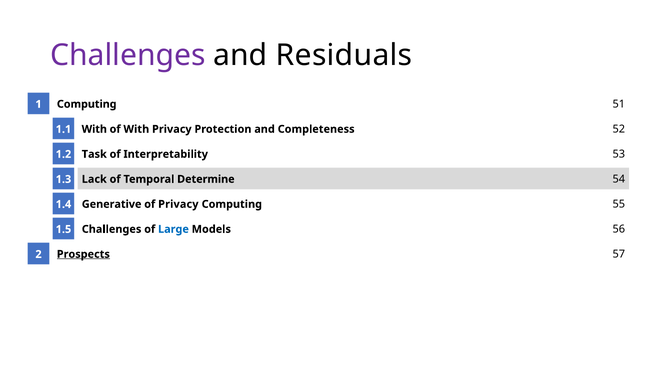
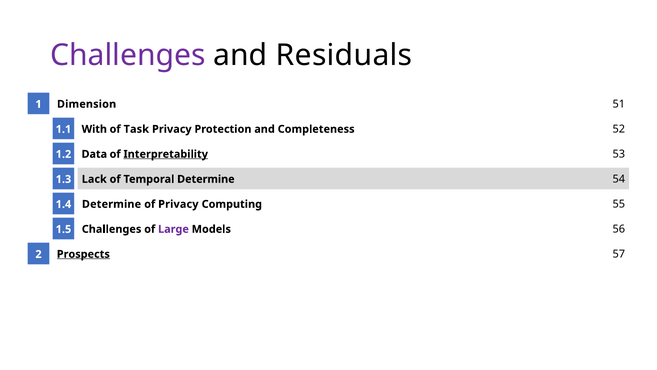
Computing at (87, 104): Computing -> Dimension
of With: With -> Task
Task: Task -> Data
Interpretability underline: none -> present
Generative at (112, 204): Generative -> Determine
Large colour: blue -> purple
